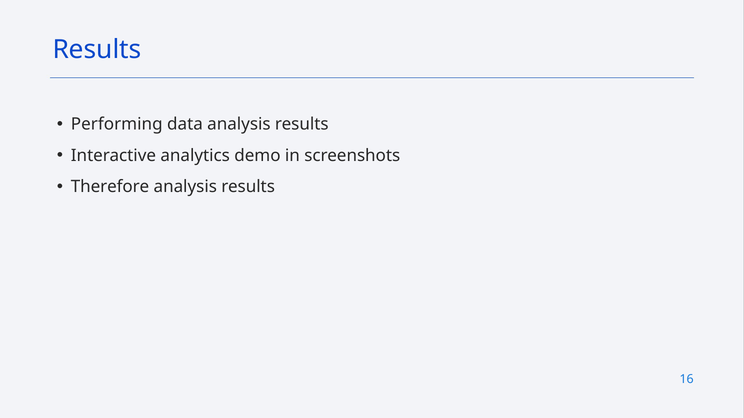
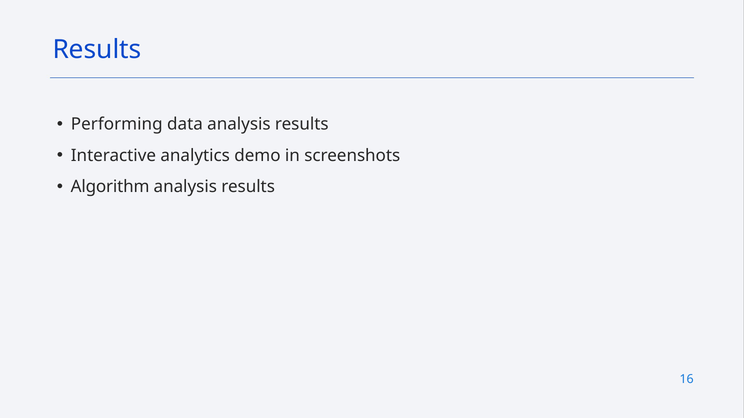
Therefore: Therefore -> Algorithm
